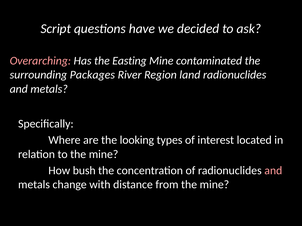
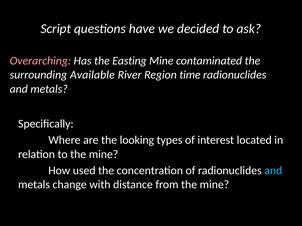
Packages: Packages -> Available
land: land -> time
bush: bush -> used
and at (273, 171) colour: pink -> light blue
